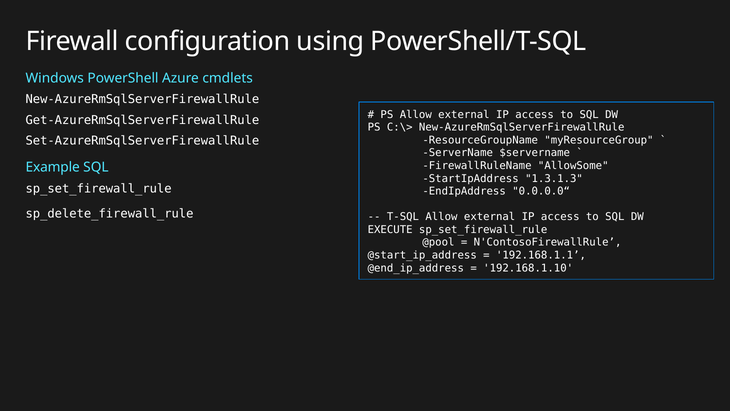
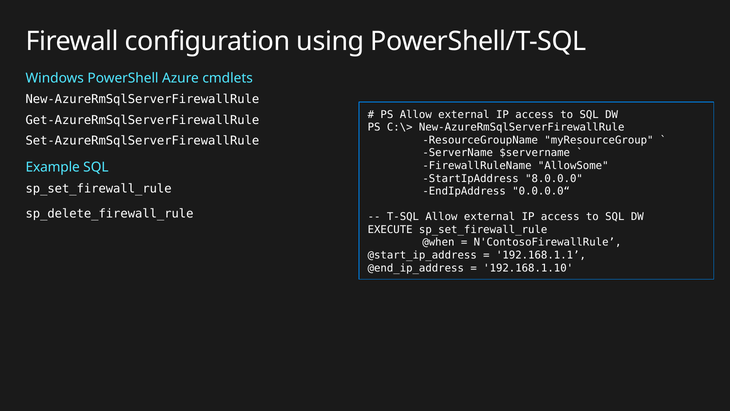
1.3.1.3: 1.3.1.3 -> 8.0.0.0
@pool: @pool -> @when
